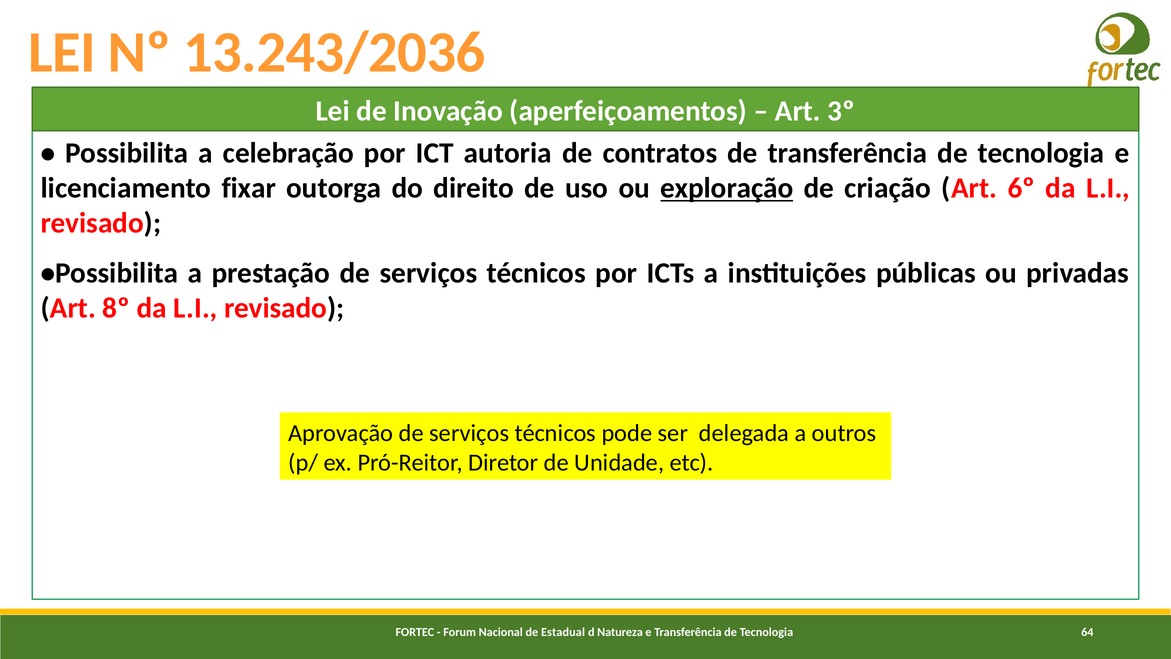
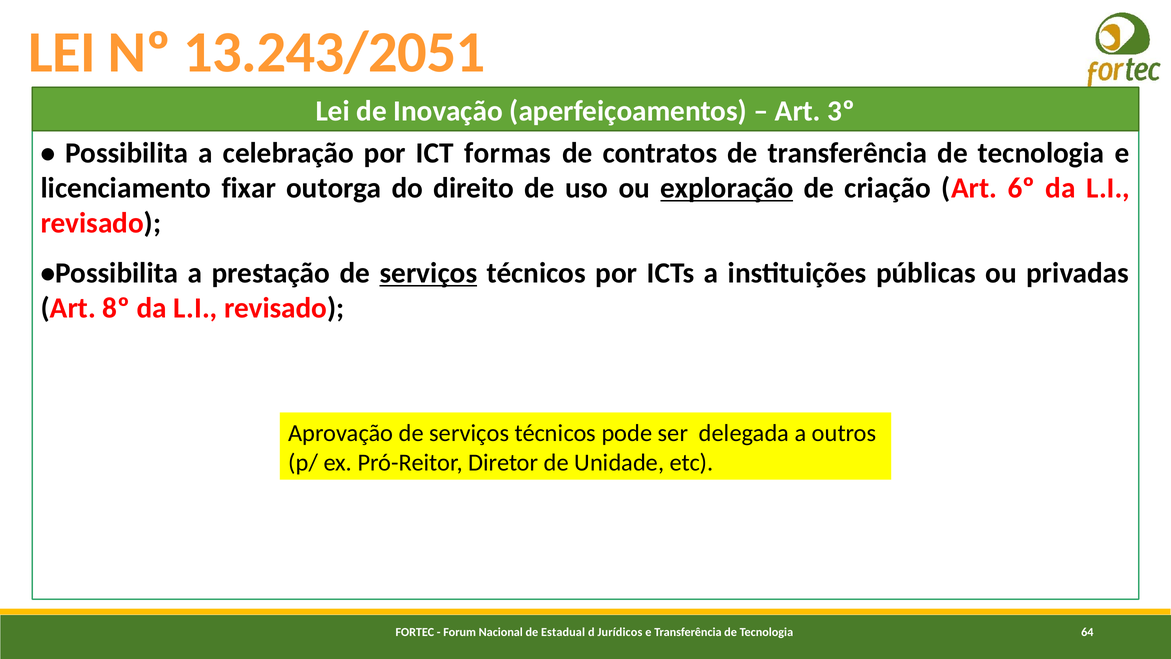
13.243/2036: 13.243/2036 -> 13.243/2051
autoria: autoria -> formas
serviços at (428, 273) underline: none -> present
Natureza: Natureza -> Jurídicos
